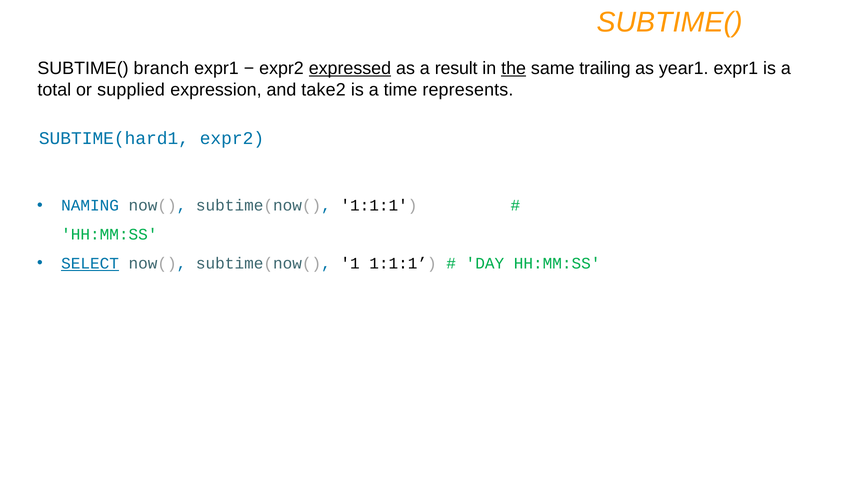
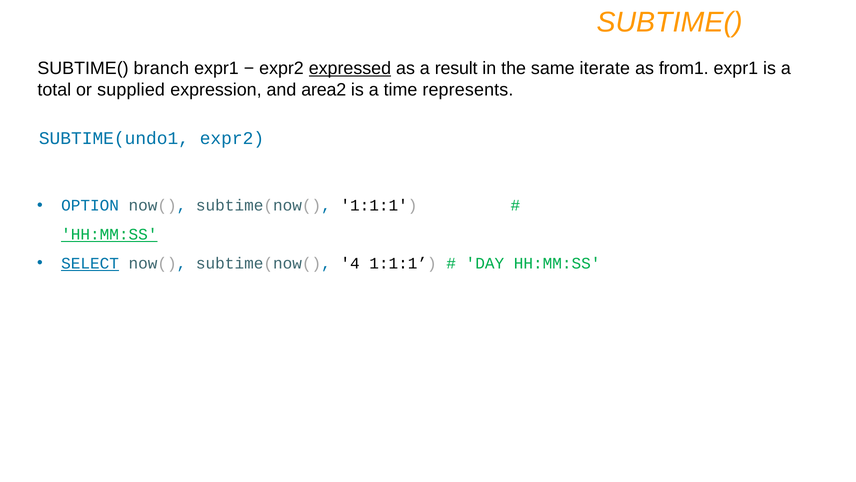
the underline: present -> none
trailing: trailing -> iterate
year1: year1 -> from1
take2: take2 -> area2
SUBTIME(hard1: SUBTIME(hard1 -> SUBTIME(undo1
NAMING: NAMING -> OPTION
HH:MM:SS at (109, 234) underline: none -> present
1: 1 -> 4
